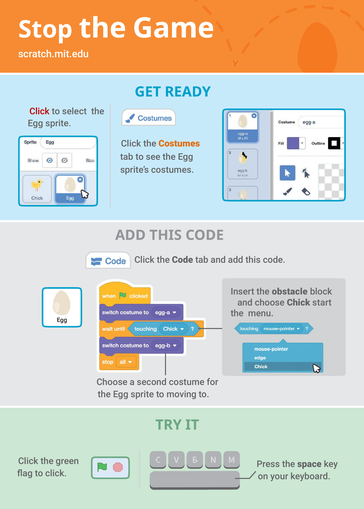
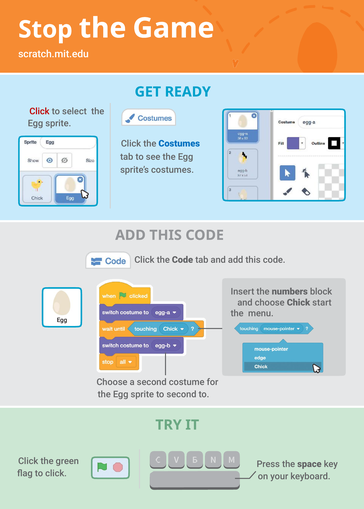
Costumes at (179, 144) colour: orange -> blue
obstacle: obstacle -> numbers
to moving: moving -> second
